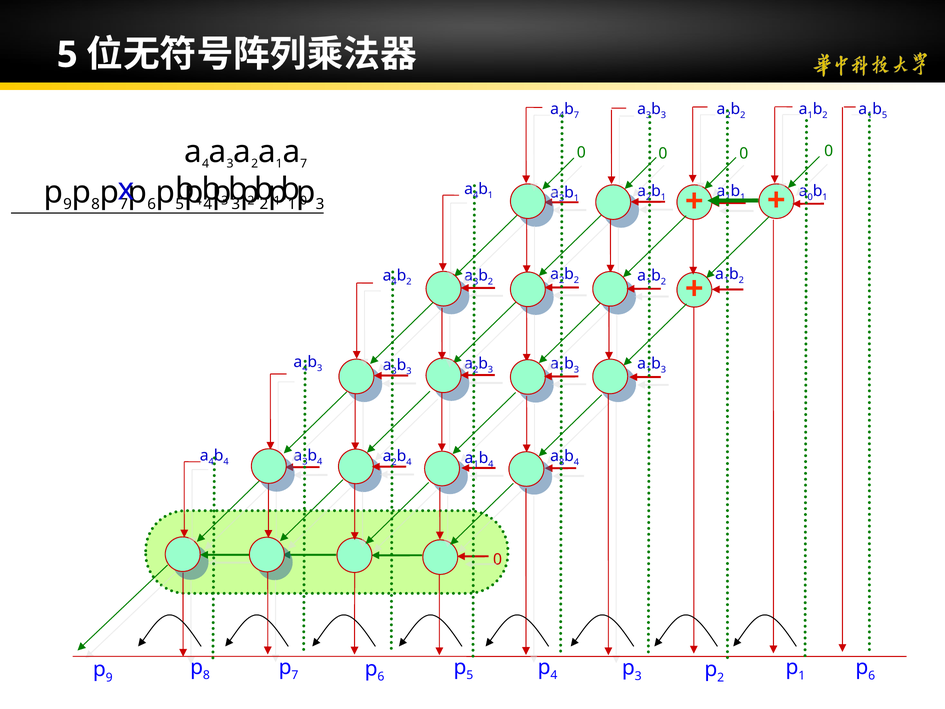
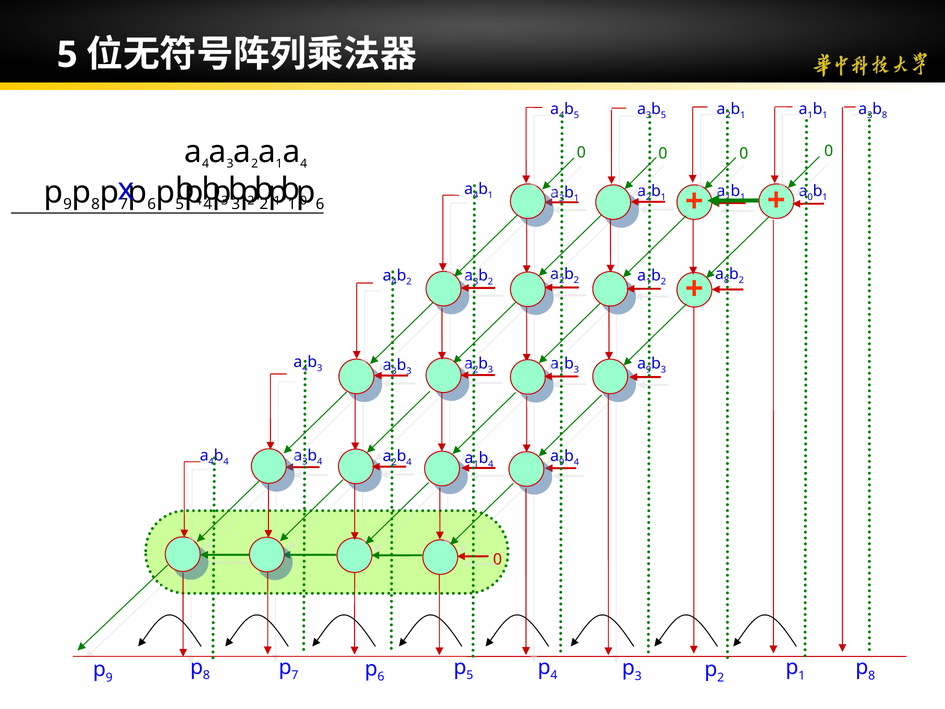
7 at (576, 115): 7 -> 5
3 at (663, 115): 3 -> 5
2 at (743, 115): 2 -> 1
2 at (825, 115): 2 -> 1
1 at (870, 115): 1 -> 3
5 at (885, 115): 5 -> 8
7 at (304, 164): 7 -> 4
3 at (320, 204): 3 -> 6
1 at (727, 280): 1 -> 8
1 at (649, 370): 1 -> 9
8 at (562, 462): 8 -> 9
6 at (872, 675): 6 -> 8
